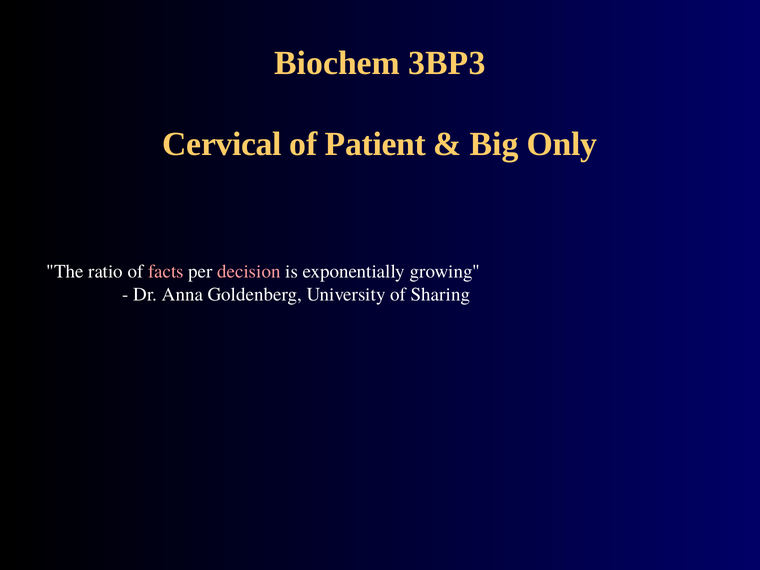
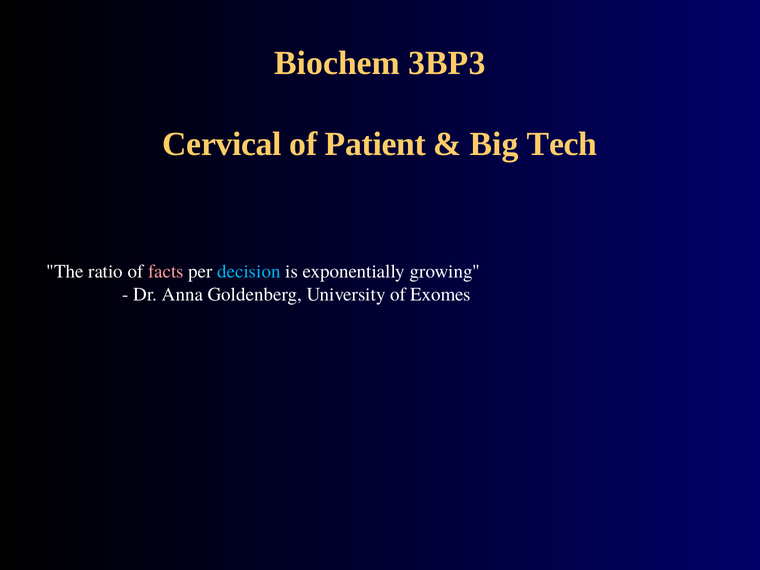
Only: Only -> Tech
decision colour: pink -> light blue
Sharing: Sharing -> Exomes
